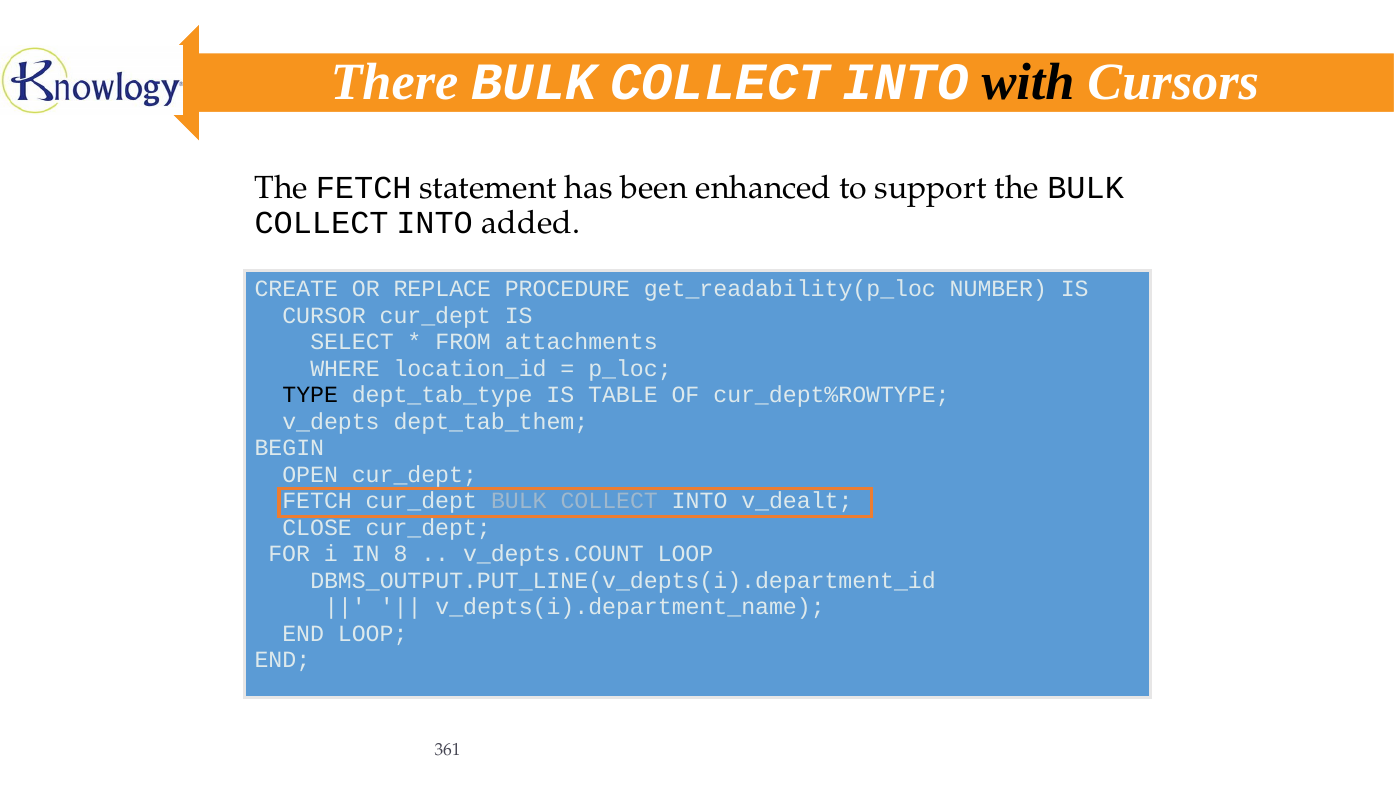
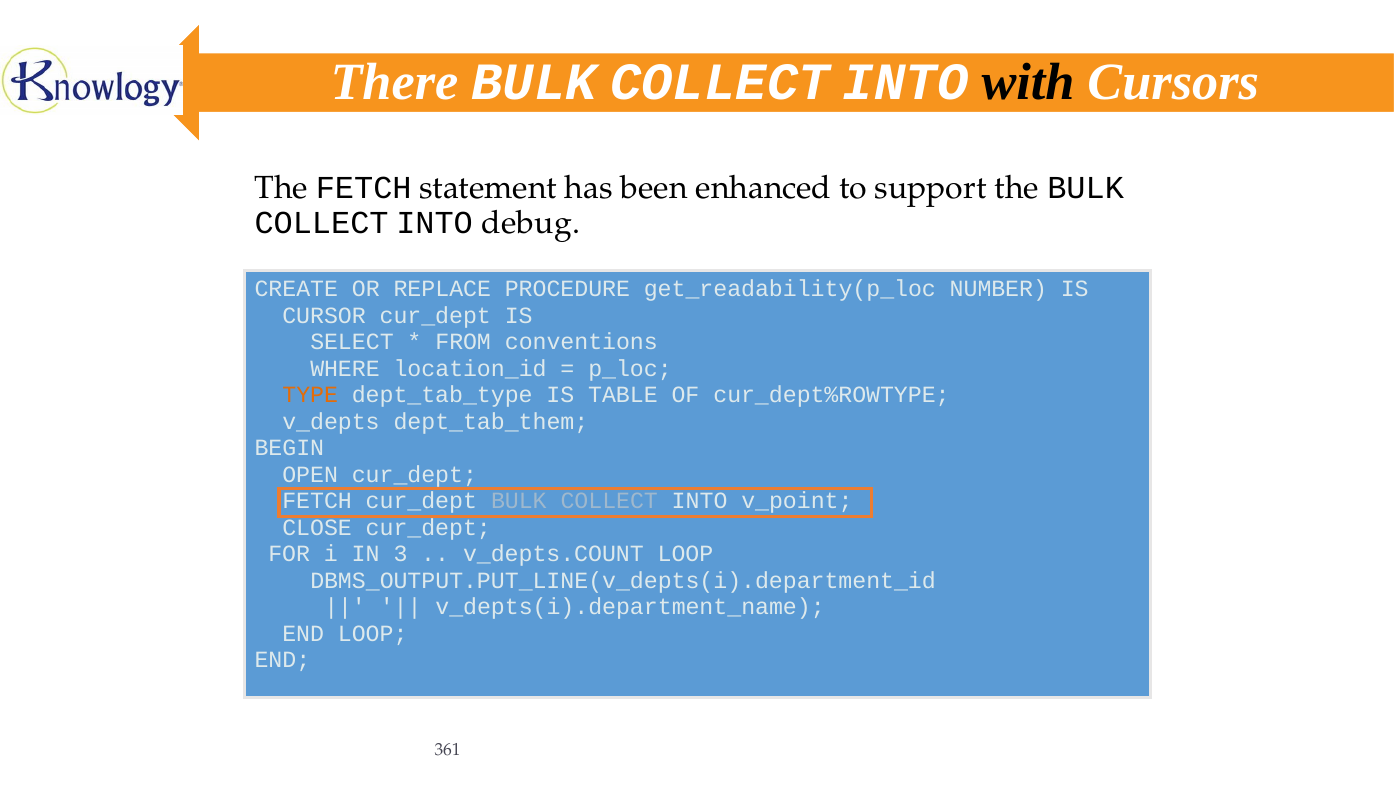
added: added -> debug
attachments: attachments -> conventions
TYPE colour: black -> orange
v_dealt: v_dealt -> v_point
8: 8 -> 3
